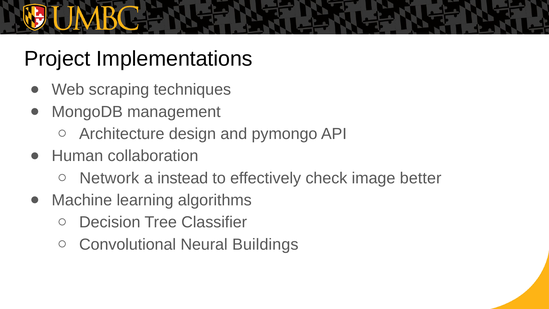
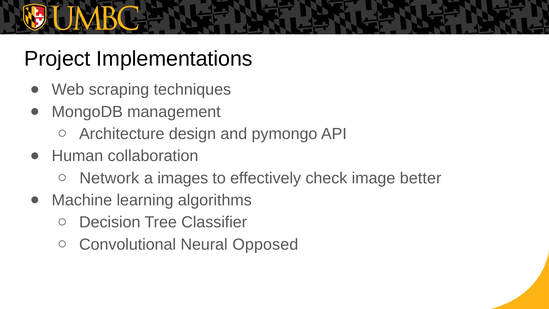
instead: instead -> images
Buildings: Buildings -> Opposed
